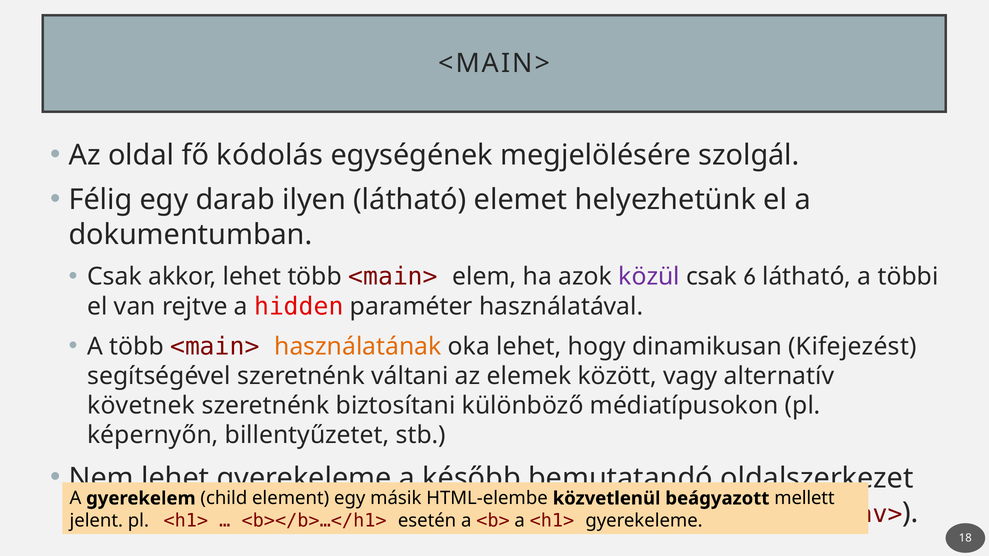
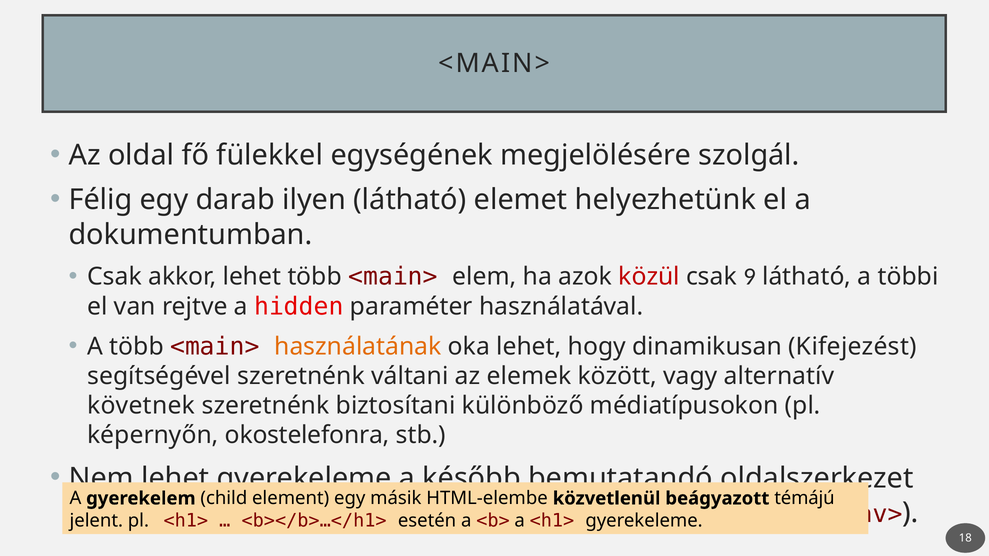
kódolás: kódolás -> fülekkel
közül colour: purple -> red
6: 6 -> 9
billentyűzetet: billentyűzetet -> okostelefonra
mellett: mellett -> témájú
